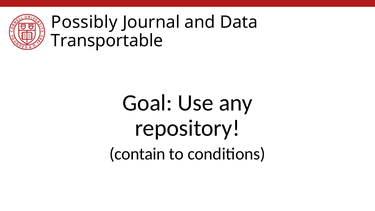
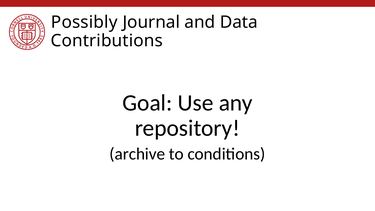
Transportable: Transportable -> Contributions
contain: contain -> archive
